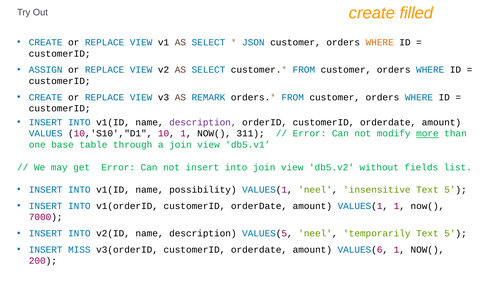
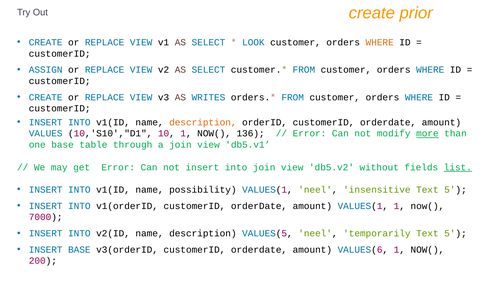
filled: filled -> prior
JSON: JSON -> LOOK
REMARK: REMARK -> WRITES
description at (203, 122) colour: purple -> orange
311: 311 -> 136
list underline: none -> present
INSERT MISS: MISS -> BASE
